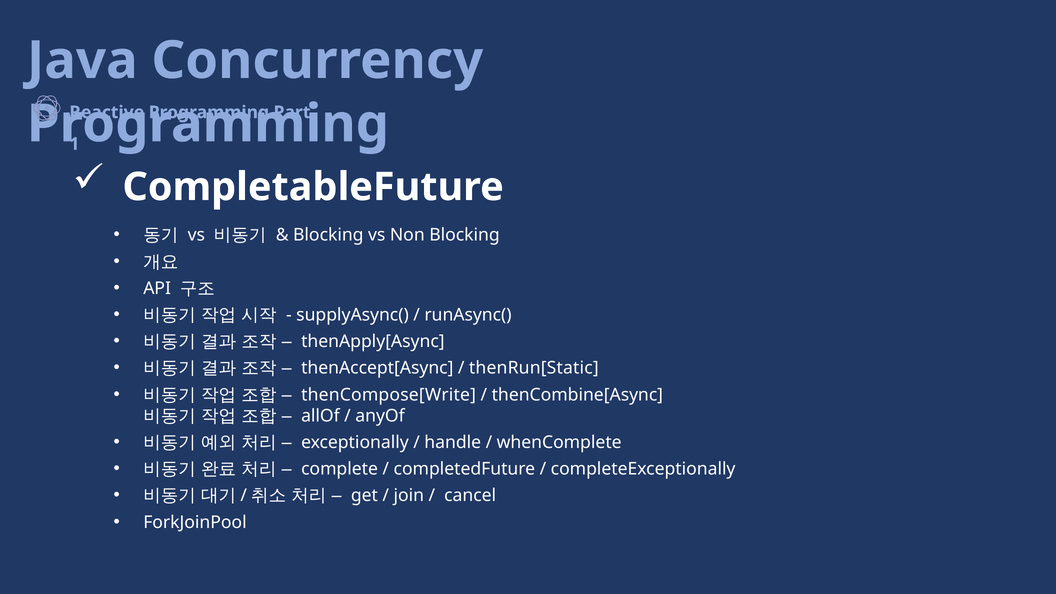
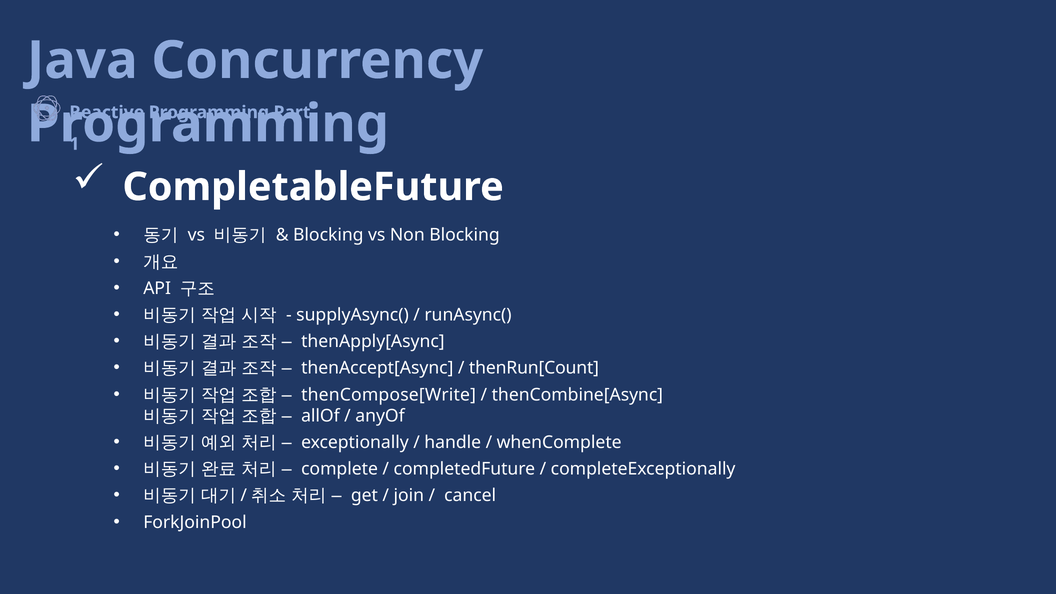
thenRun[Static: thenRun[Static -> thenRun[Count
